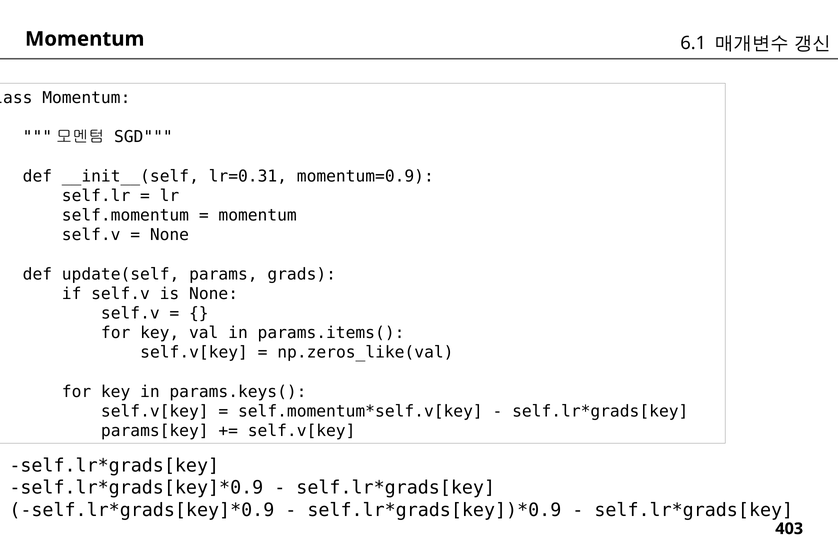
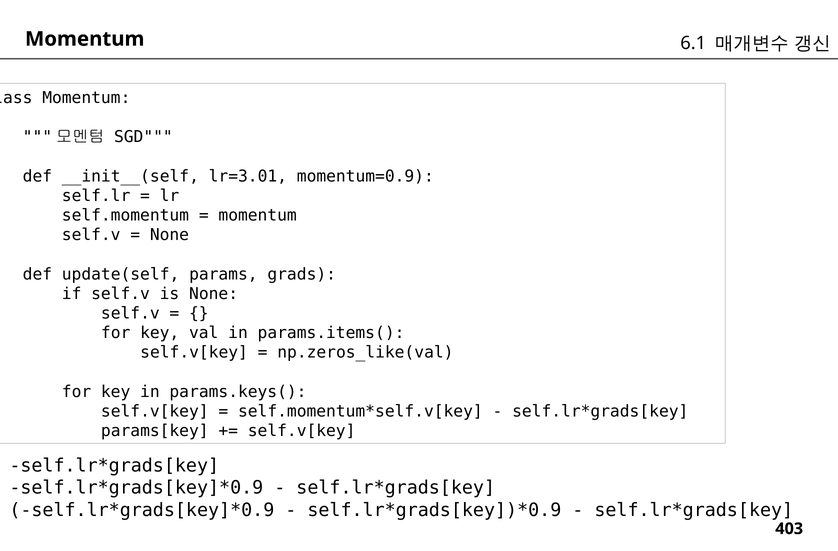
lr=0.31: lr=0.31 -> lr=3.01
